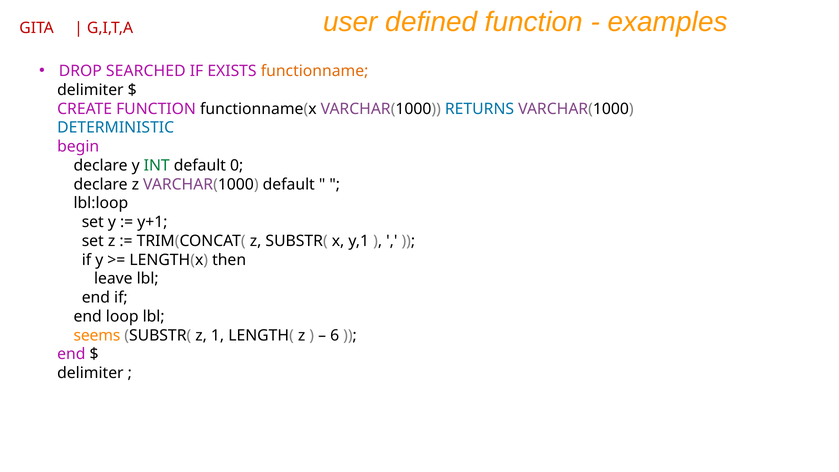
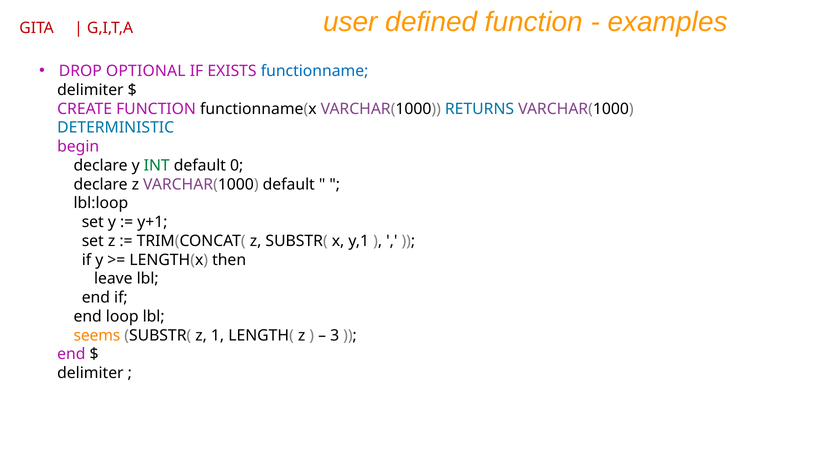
SEARCHED: SEARCHED -> OPTIONAL
functionname colour: orange -> blue
6: 6 -> 3
